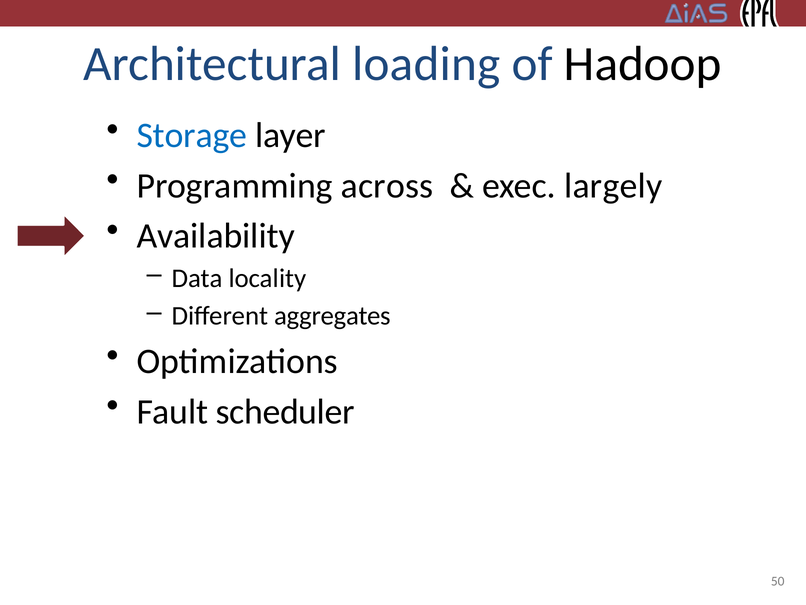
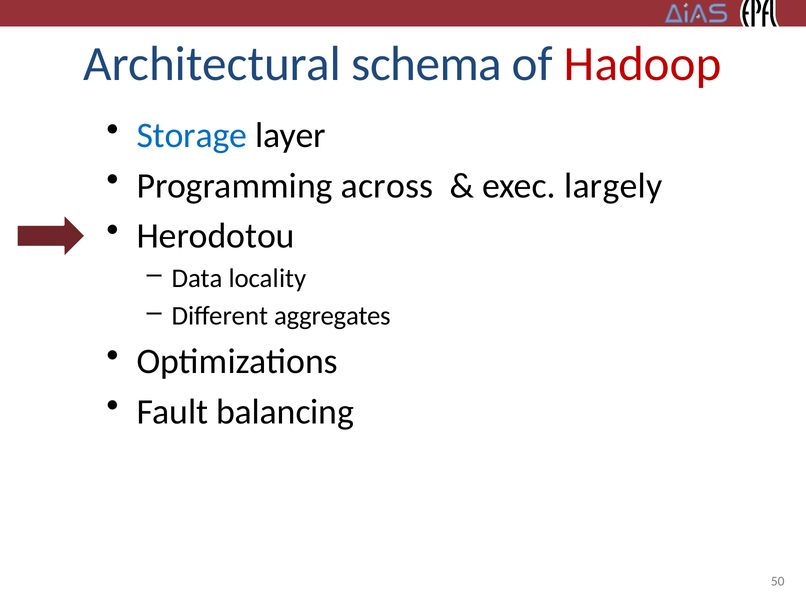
loading: loading -> schema
Hadoop colour: black -> red
Availability: Availability -> Herodotou
scheduler: scheduler -> balancing
